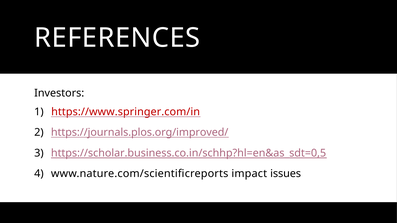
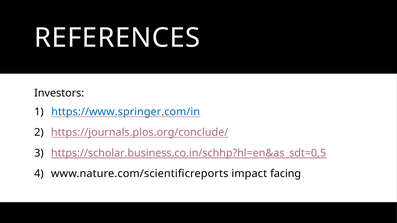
https://www.springer.com/in colour: red -> blue
https://journals.plos.org/improved/: https://journals.plos.org/improved/ -> https://journals.plos.org/conclude/
issues: issues -> facing
